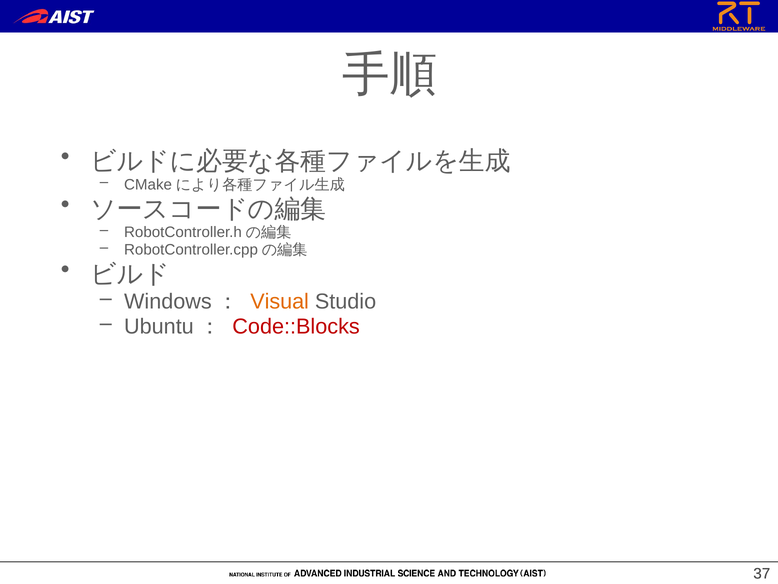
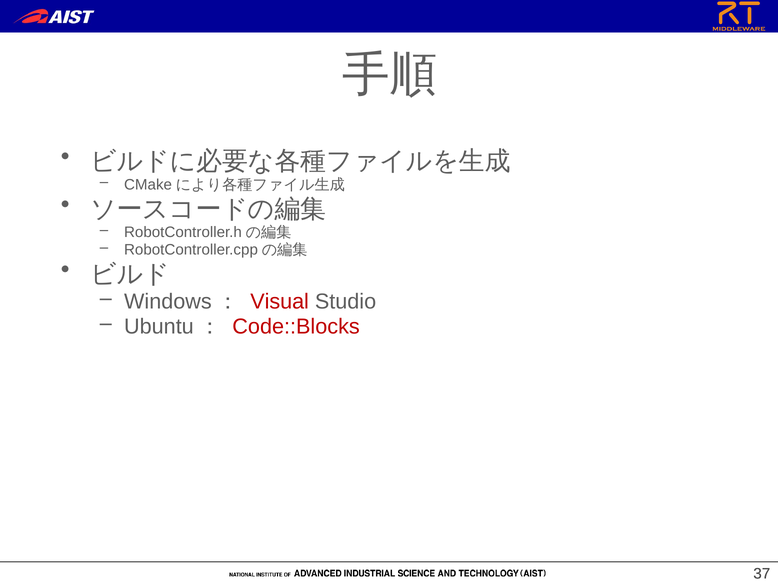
Visual colour: orange -> red
